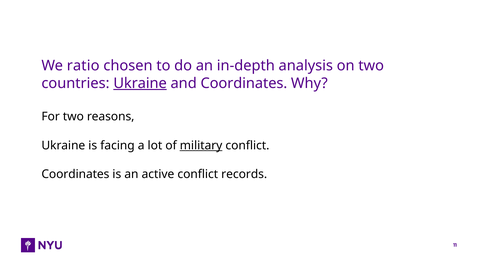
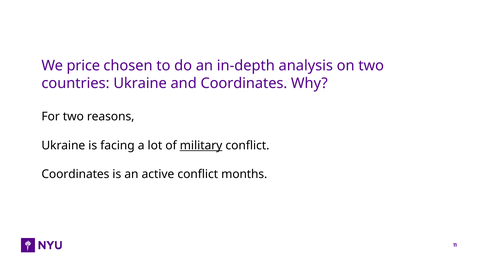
ratio: ratio -> price
Ukraine at (140, 83) underline: present -> none
records: records -> months
